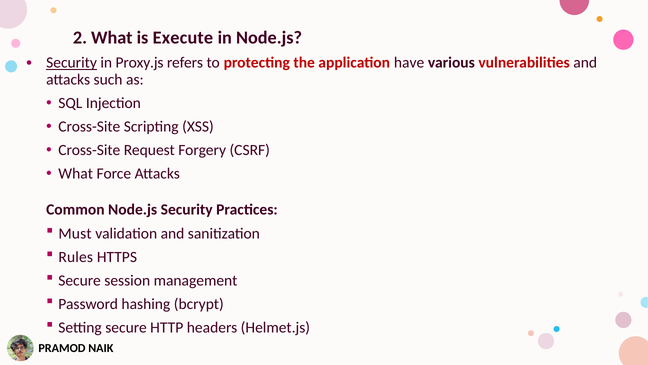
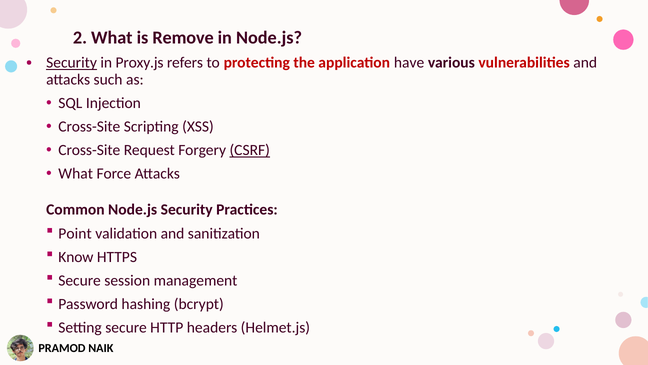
Execute: Execute -> Remove
CSRF underline: none -> present
Must: Must -> Point
Rules: Rules -> Know
